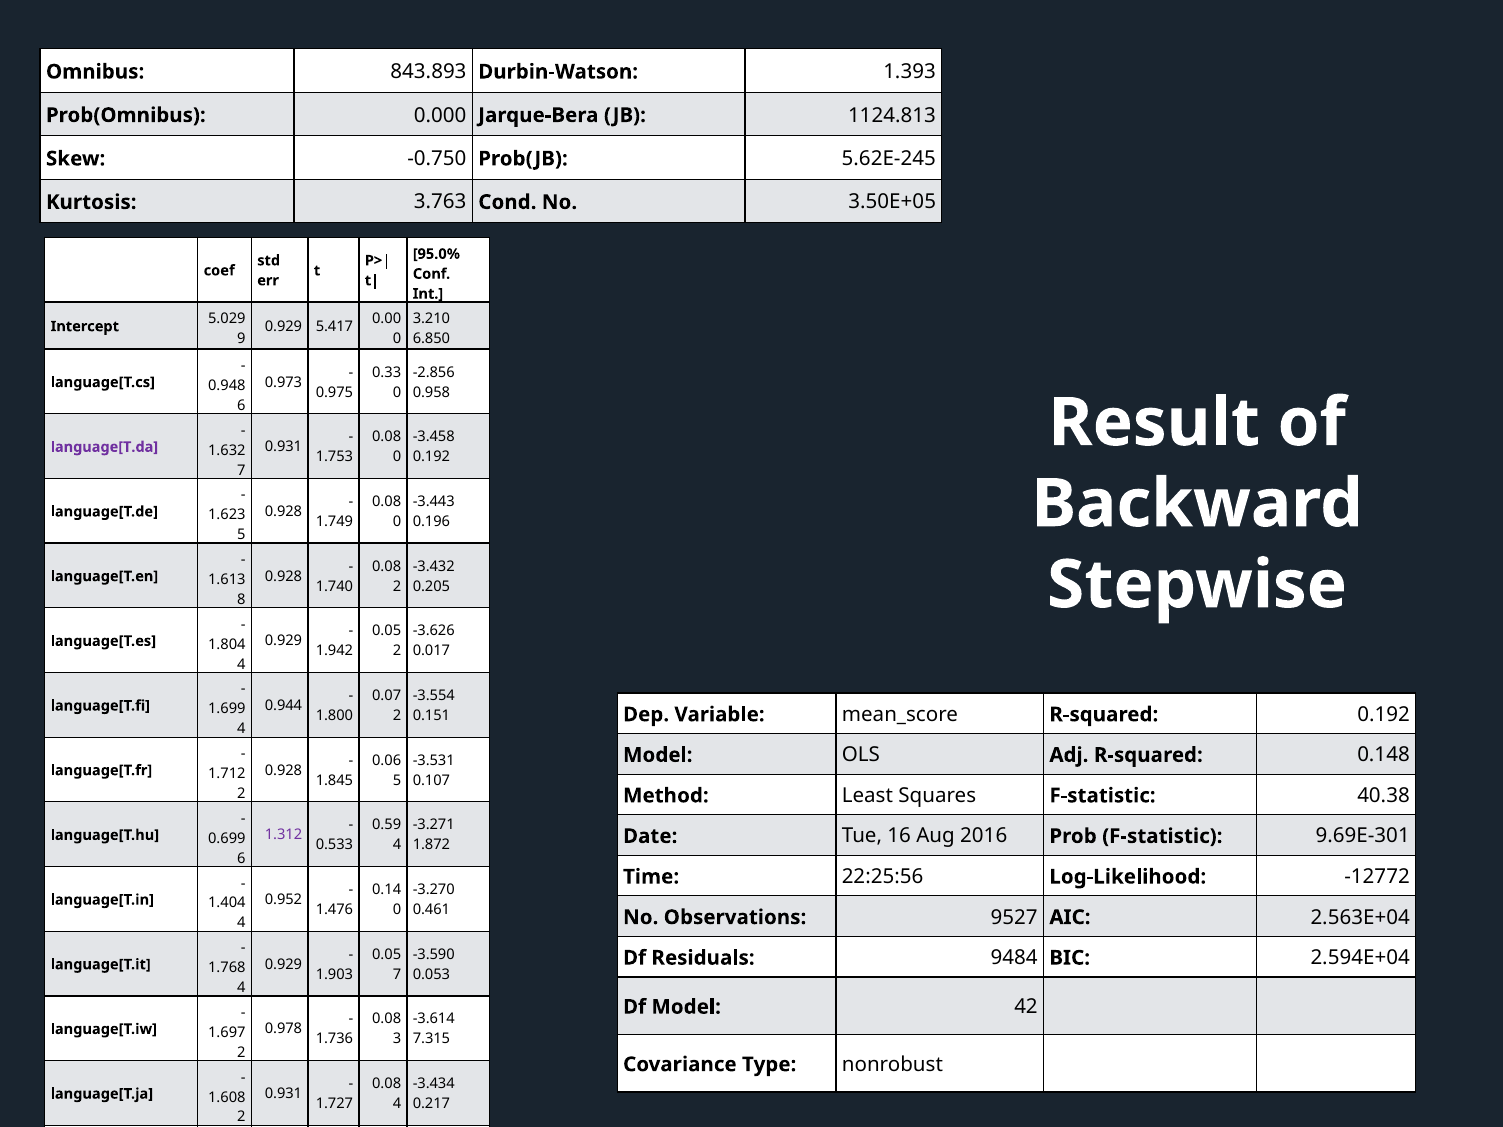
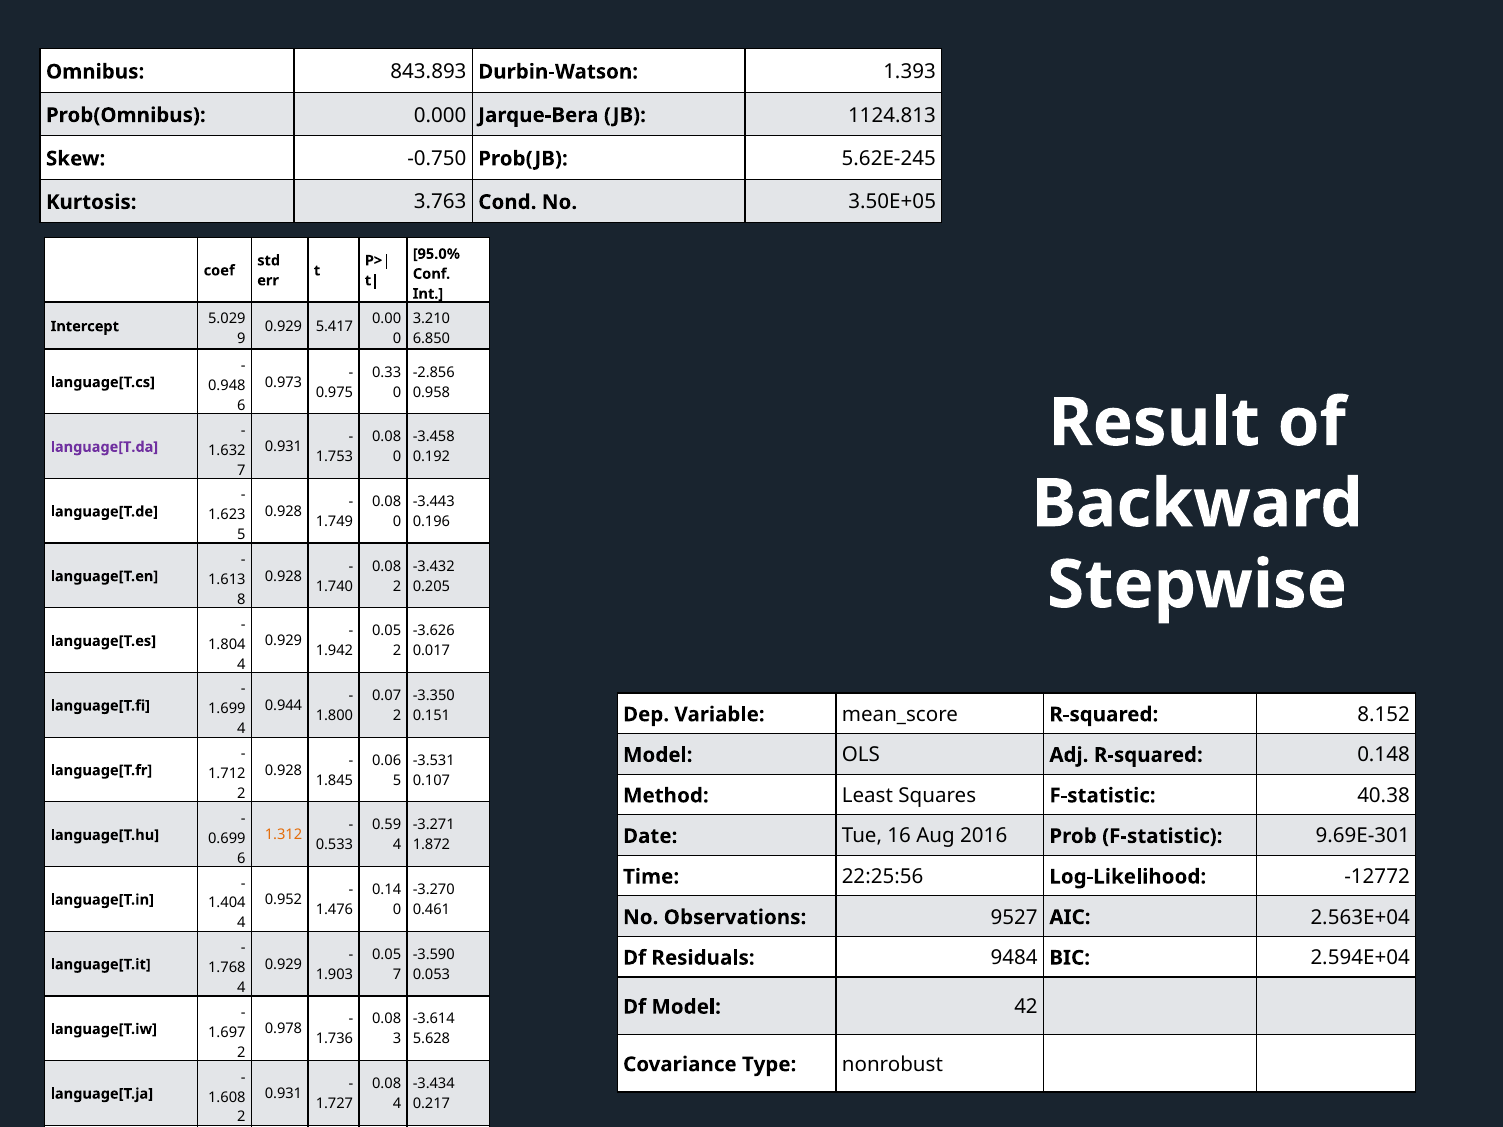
-3.554: -3.554 -> -3.350
R-squared 0.192: 0.192 -> 8.152
1.312 at (284, 835) colour: purple -> orange
7.315: 7.315 -> 5.628
